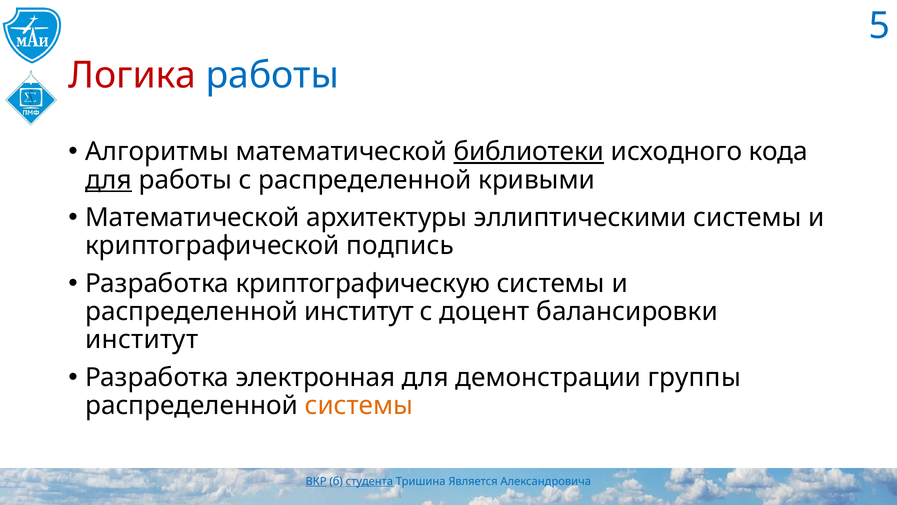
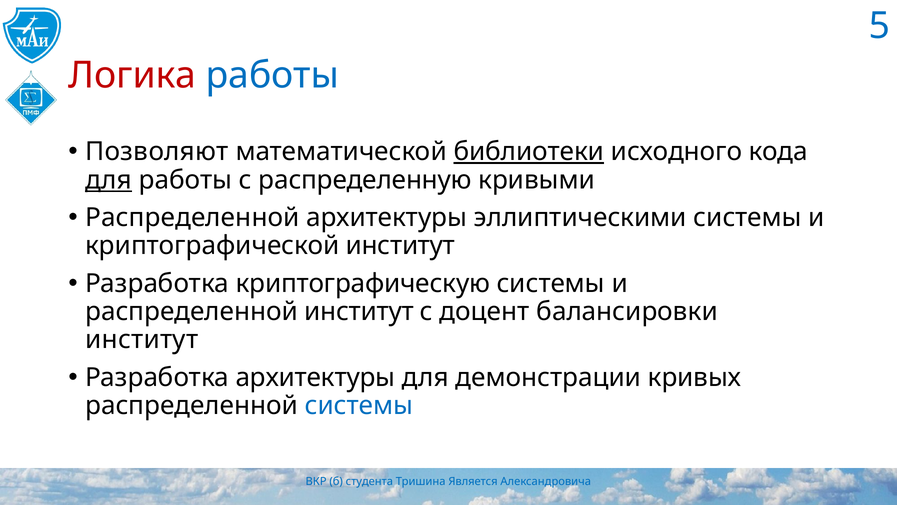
Алгоритмы: Алгоритмы -> Позволяют
с распределенной: распределенной -> распределенную
Математической at (192, 217): Математической -> Распределенной
криптографической подпись: подпись -> институт
Разработка электронная: электронная -> архитектуры
группы: группы -> кривых
системы at (359, 405) colour: orange -> blue
ВКР underline: present -> none
студента underline: present -> none
